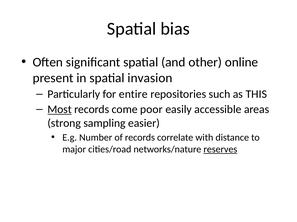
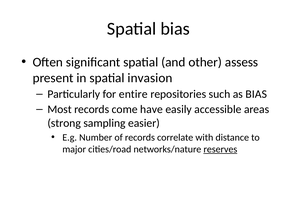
online: online -> assess
as THIS: THIS -> BIAS
Most underline: present -> none
poor: poor -> have
